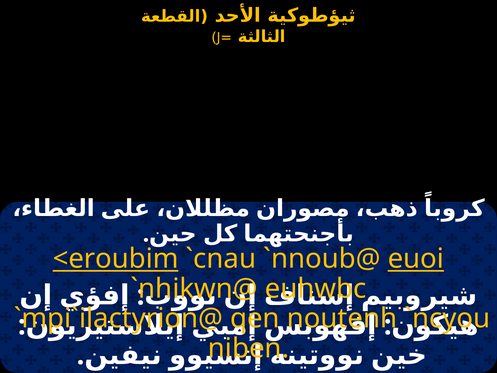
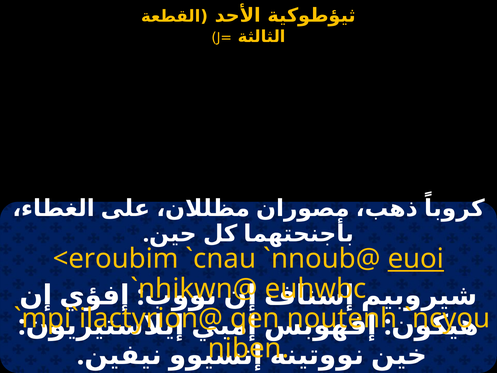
<eroubim underline: present -> none
